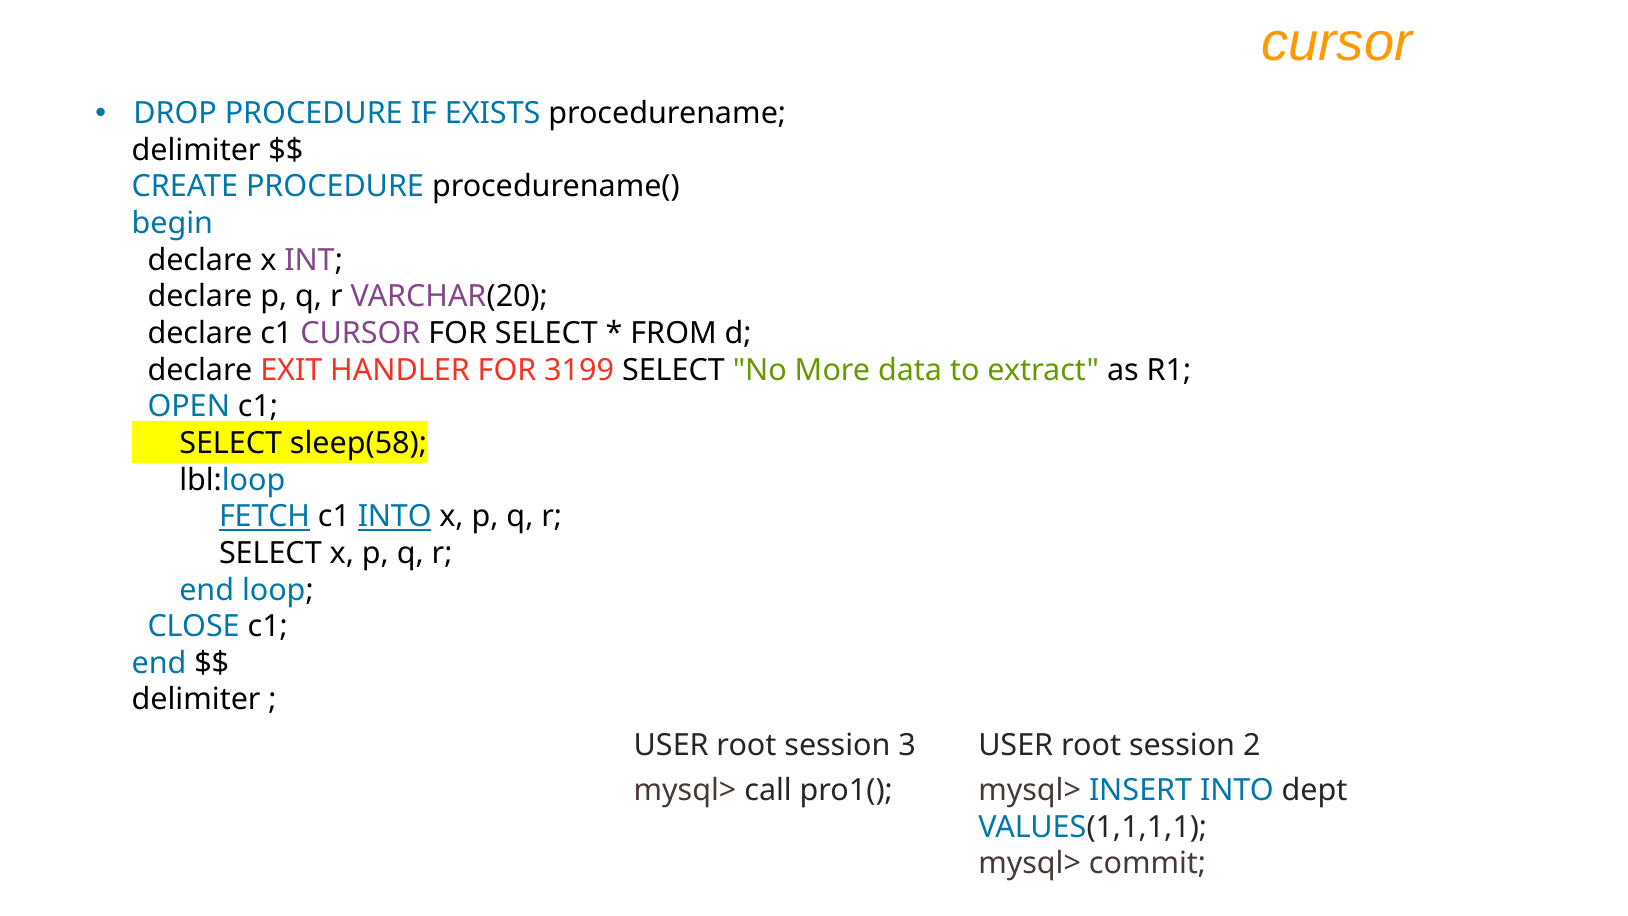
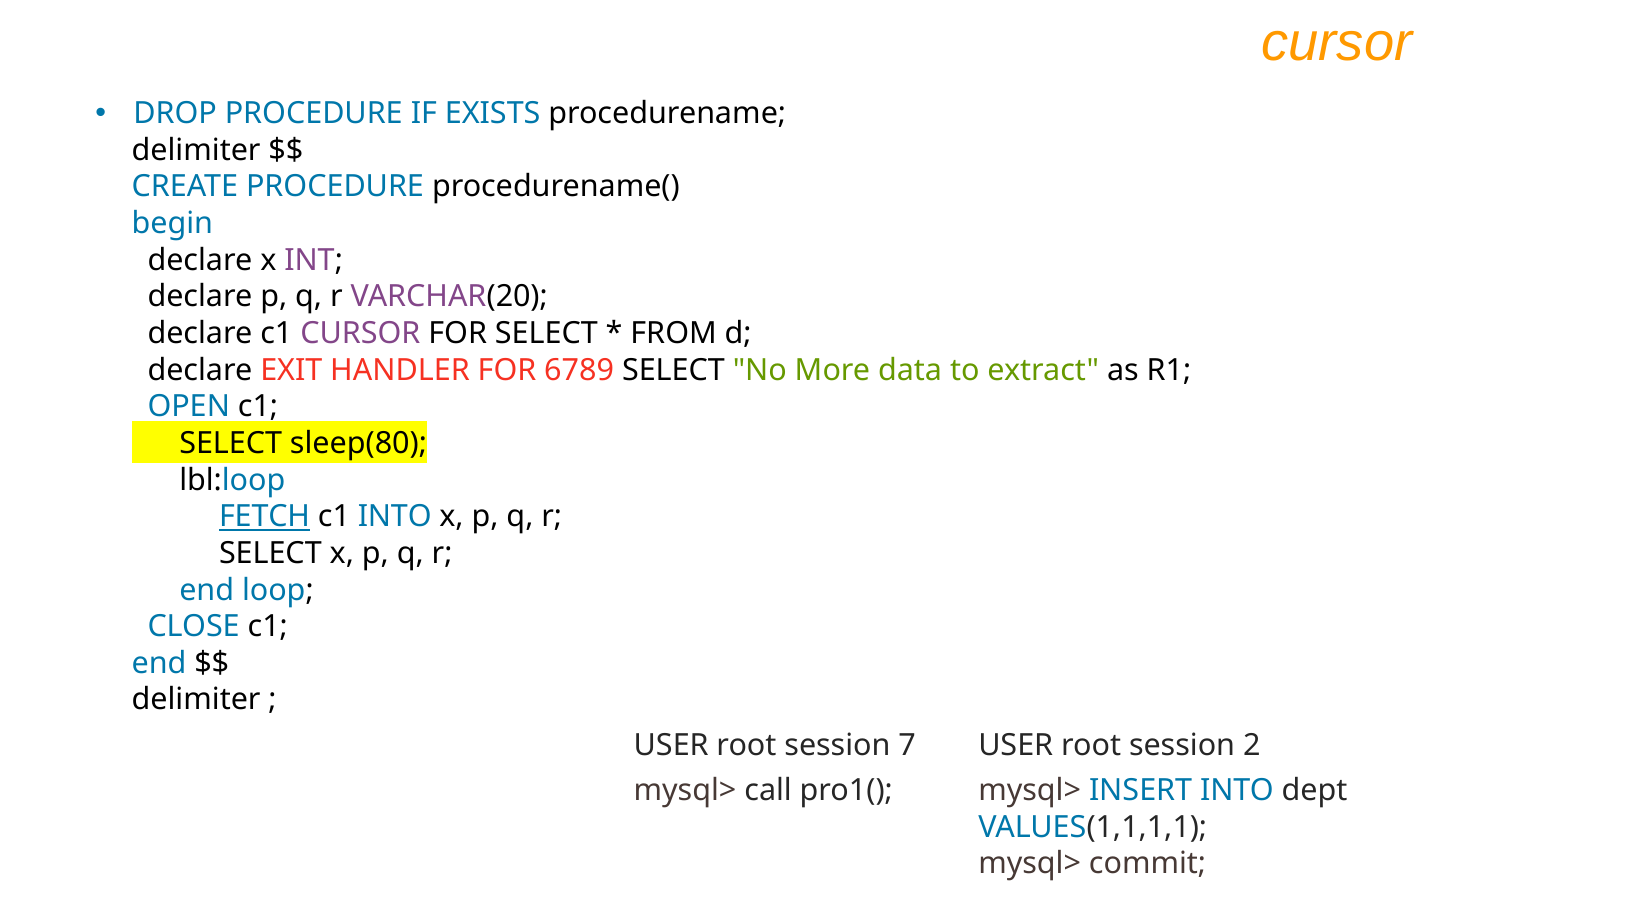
3199: 3199 -> 6789
sleep(58: sleep(58 -> sleep(80
INTO at (395, 517) underline: present -> none
3: 3 -> 7
